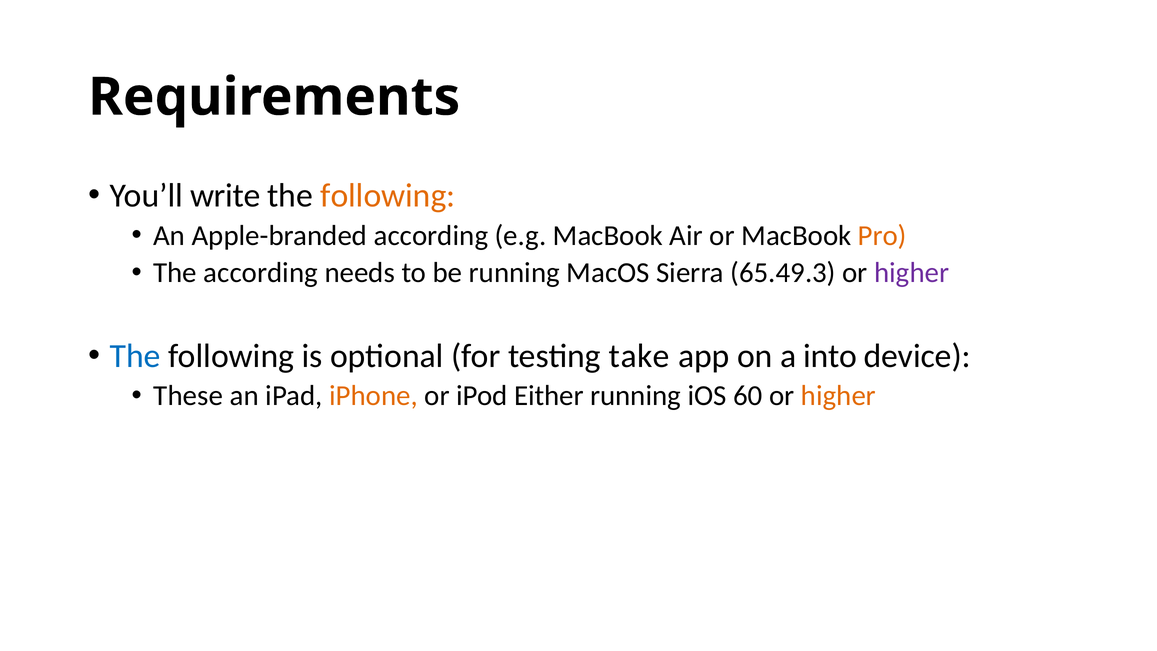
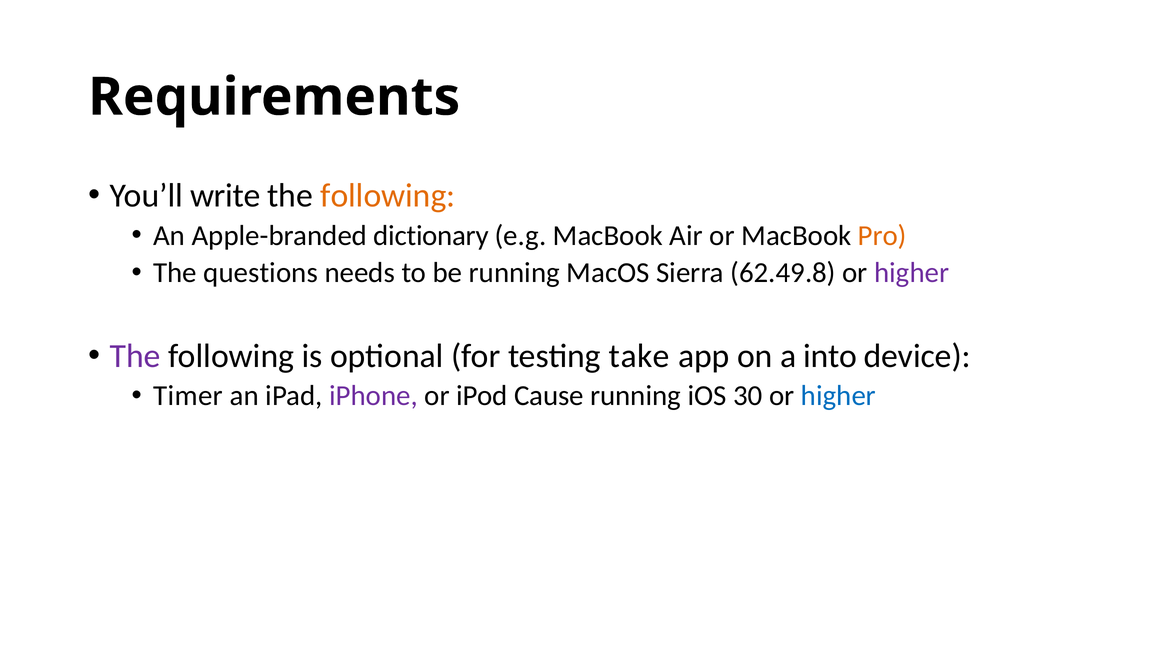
Apple-branded according: according -> dictionary
The according: according -> questions
65.49.3: 65.49.3 -> 62.49.8
The at (135, 356) colour: blue -> purple
These: These -> Timer
iPhone colour: orange -> purple
Either: Either -> Cause
60: 60 -> 30
higher at (838, 396) colour: orange -> blue
